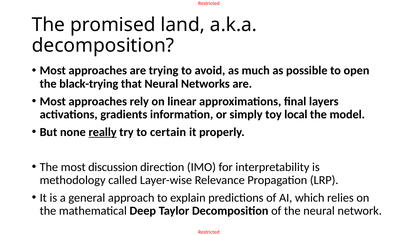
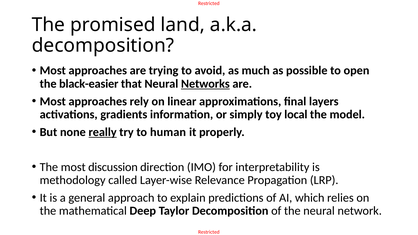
black-trying: black-trying -> black-easier
Networks underline: none -> present
certain: certain -> human
